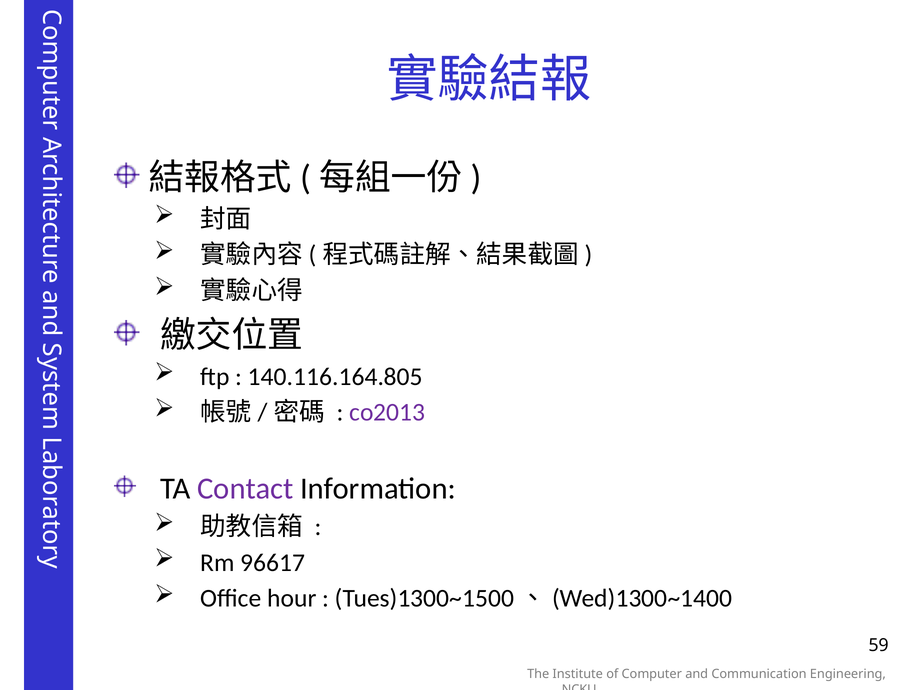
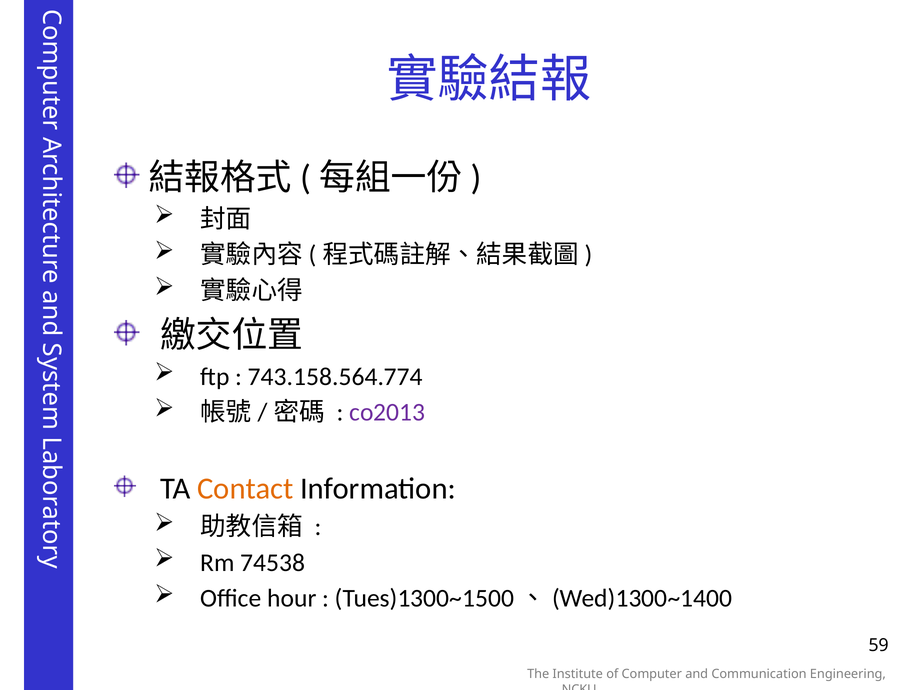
140.116.164.805: 140.116.164.805 -> 743.158.564.774
Contact colour: purple -> orange
96617: 96617 -> 74538
